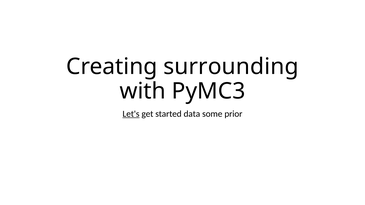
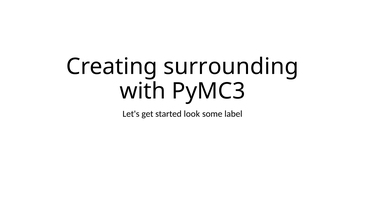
Let's underline: present -> none
data: data -> look
prior: prior -> label
